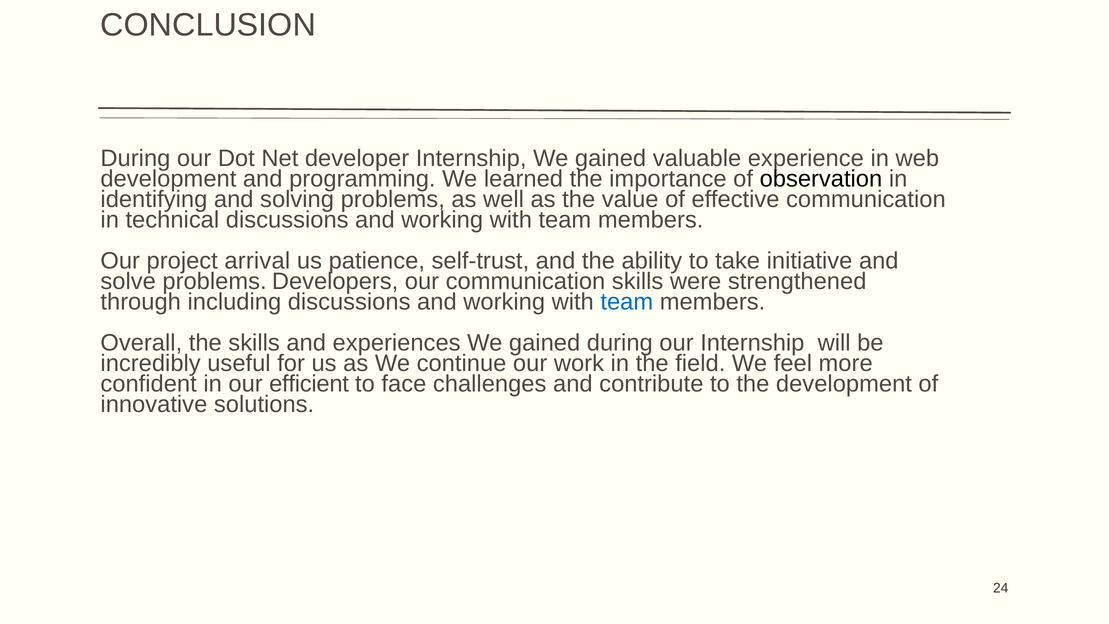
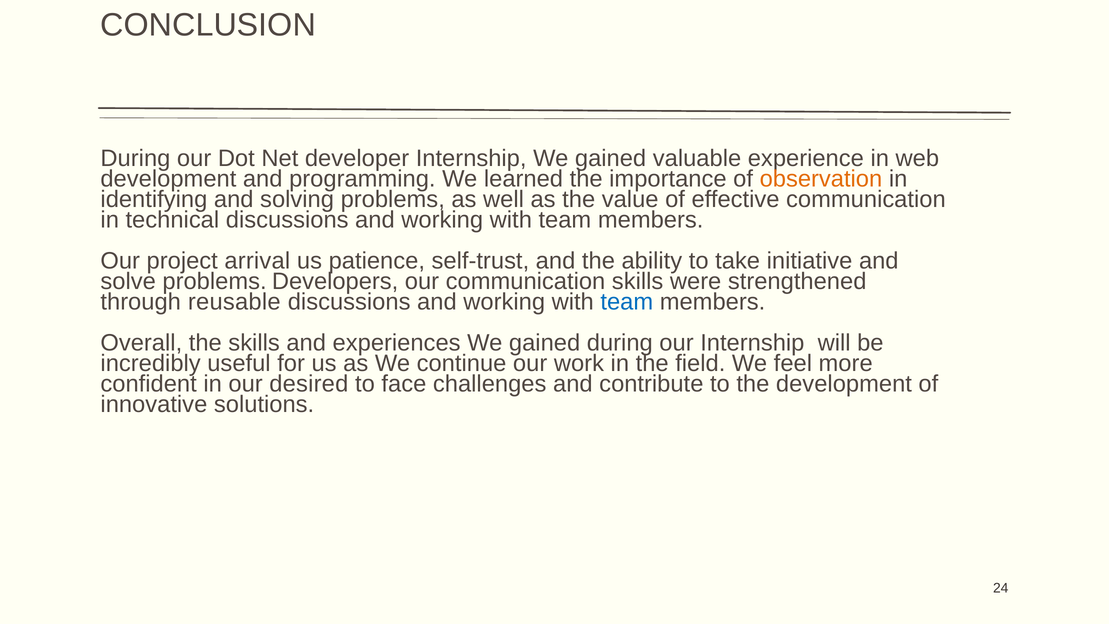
observation colour: black -> orange
including: including -> reusable
efficient: efficient -> desired
